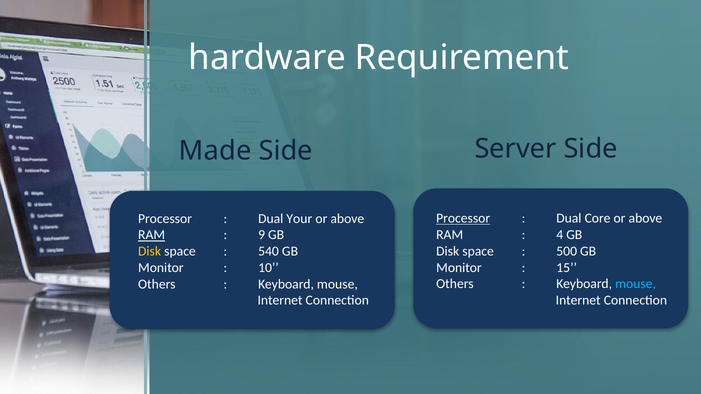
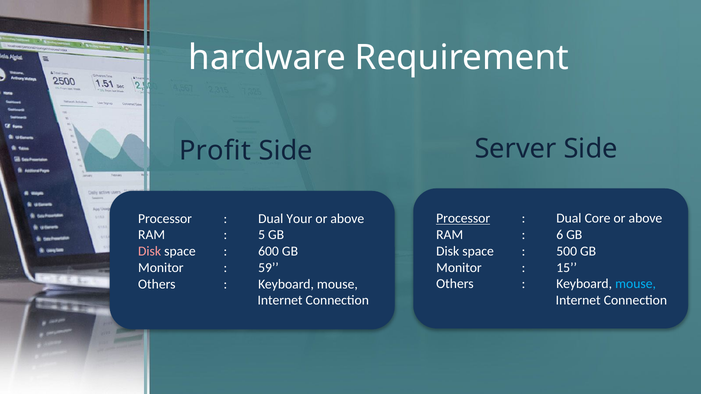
Made: Made -> Profit
4: 4 -> 6
RAM at (152, 235) underline: present -> none
9: 9 -> 5
Disk at (150, 252) colour: yellow -> pink
540: 540 -> 600
10: 10 -> 59
